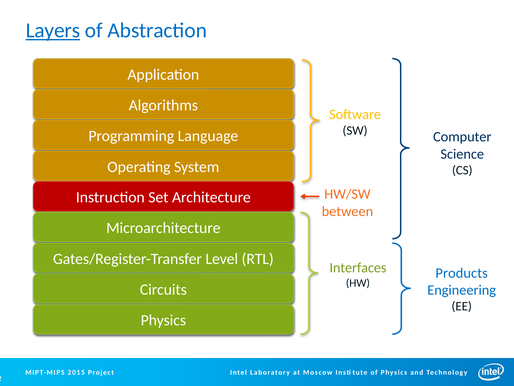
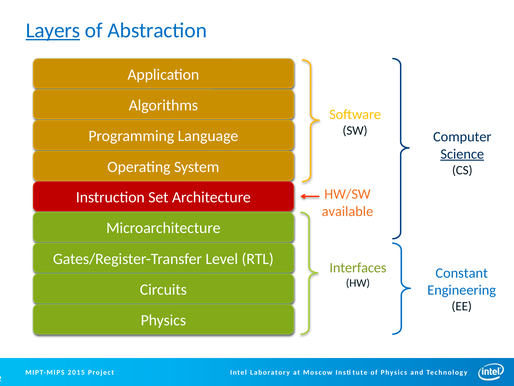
Science underline: none -> present
between: between -> available
Products: Products -> Constant
